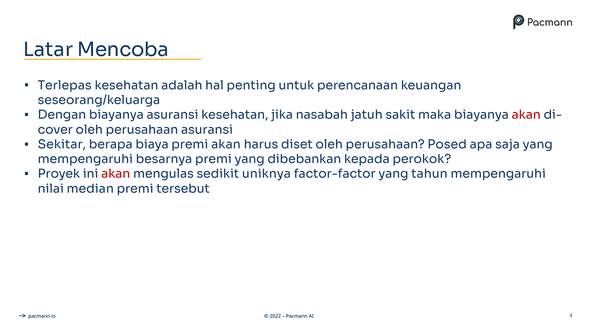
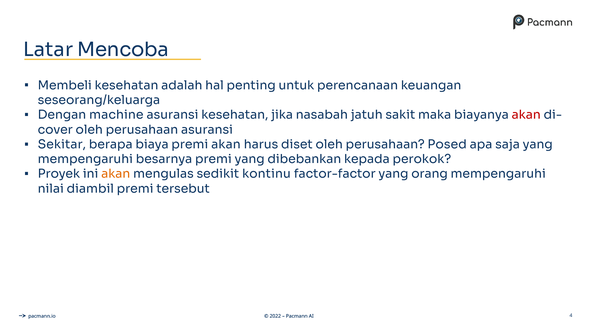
Terlepas: Terlepas -> Membeli
Dengan biayanya: biayanya -> machine
akan at (116, 174) colour: red -> orange
uniknya: uniknya -> kontinu
tahun: tahun -> orang
median: median -> diambil
